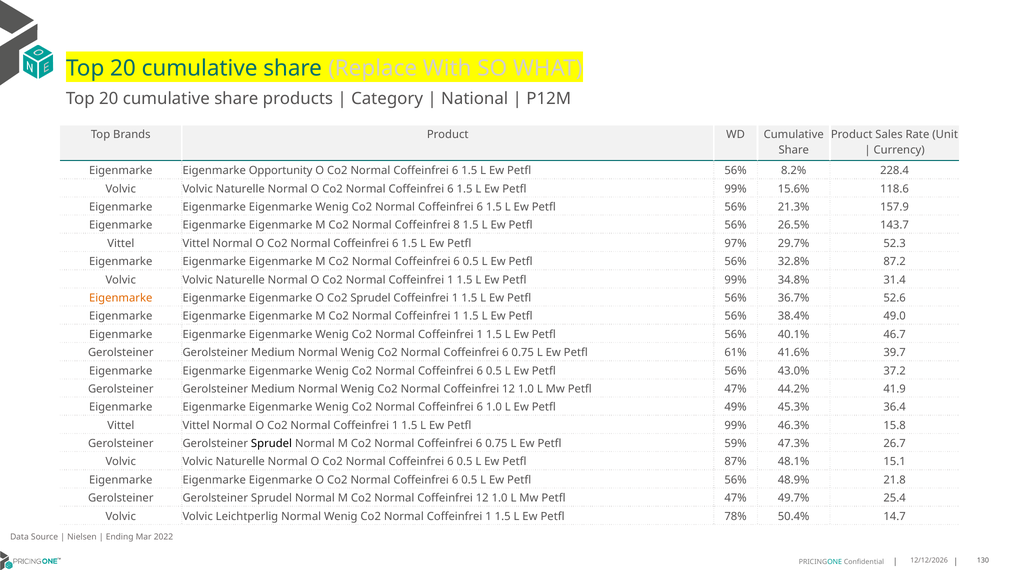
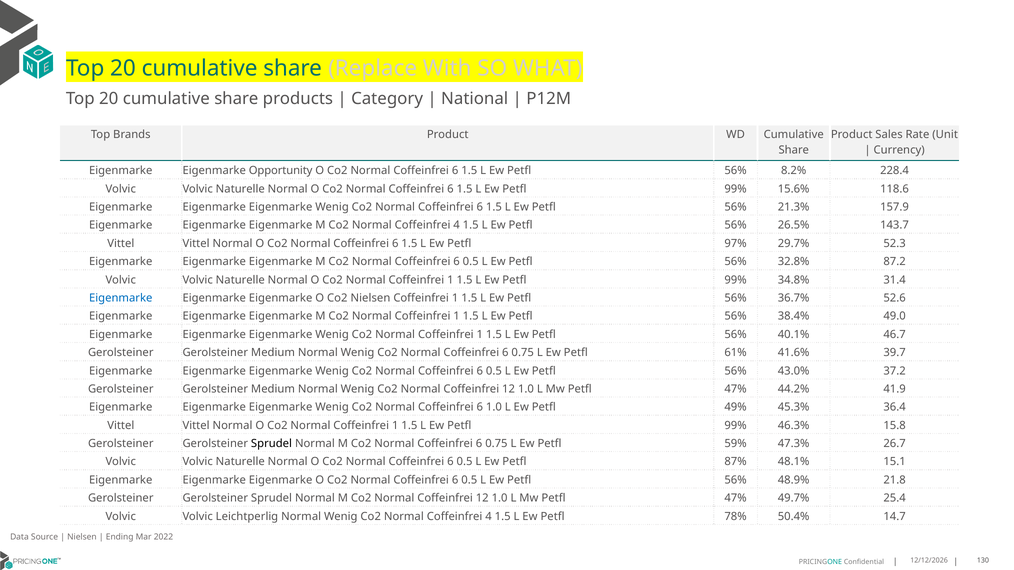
8 at (457, 225): 8 -> 4
Eigenmarke at (121, 298) colour: orange -> blue
Co2 Sprudel: Sprudel -> Nielsen
1 at (489, 517): 1 -> 4
